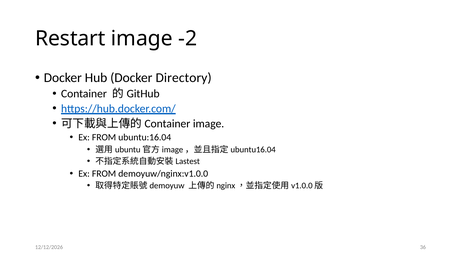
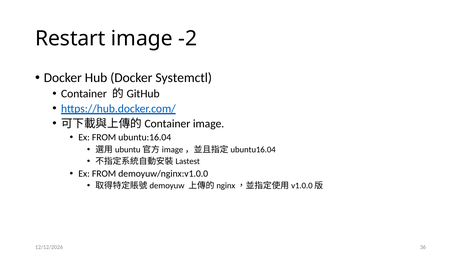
Directory: Directory -> Systemctl
